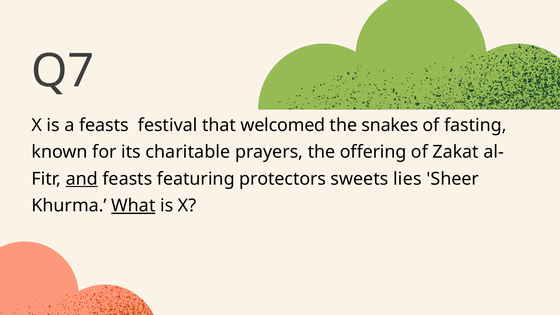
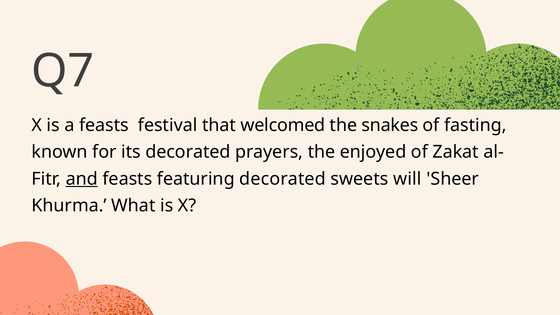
its charitable: charitable -> decorated
offering: offering -> enjoyed
featuring protectors: protectors -> decorated
lies: lies -> will
What underline: present -> none
